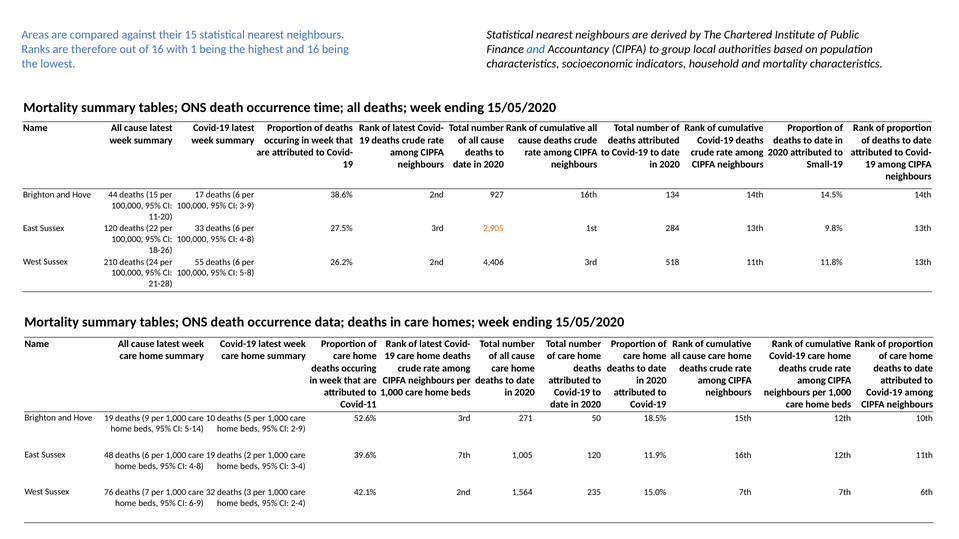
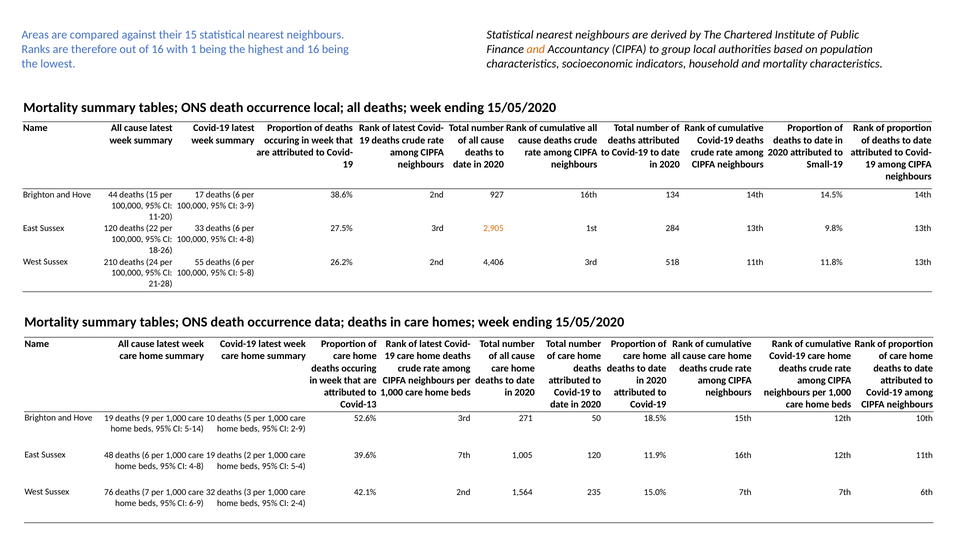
and at (536, 49) colour: blue -> orange
occurrence time: time -> local
Covid-11: Covid-11 -> Covid-13
3-4: 3-4 -> 5-4
